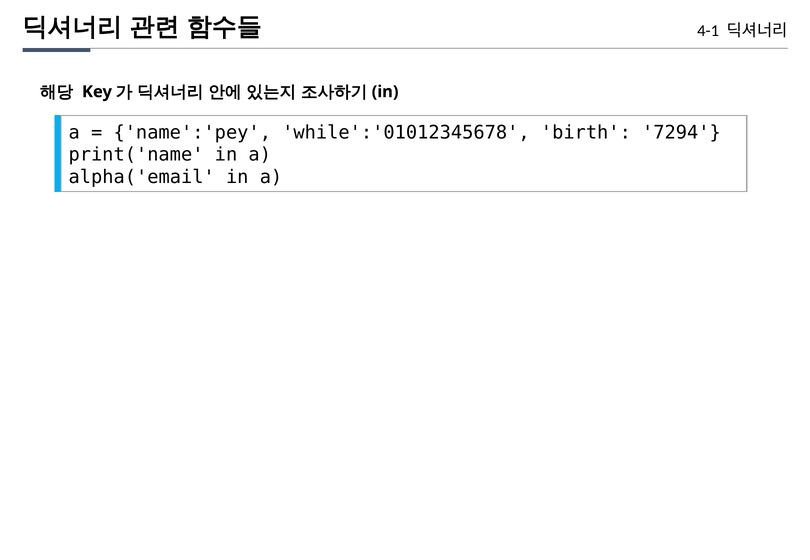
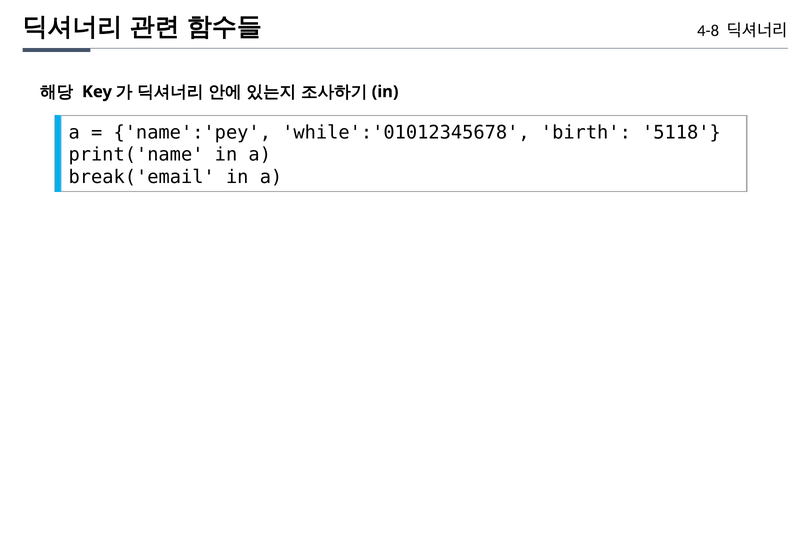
4-1: 4-1 -> 4-8
7294: 7294 -> 5118
alpha('email: alpha('email -> break('email
